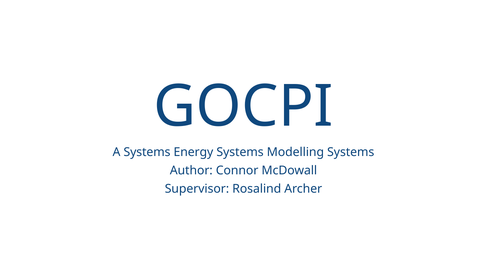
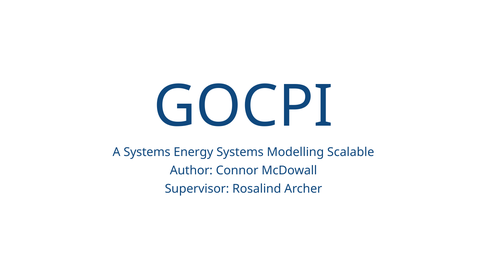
Modelling Systems: Systems -> Scalable
